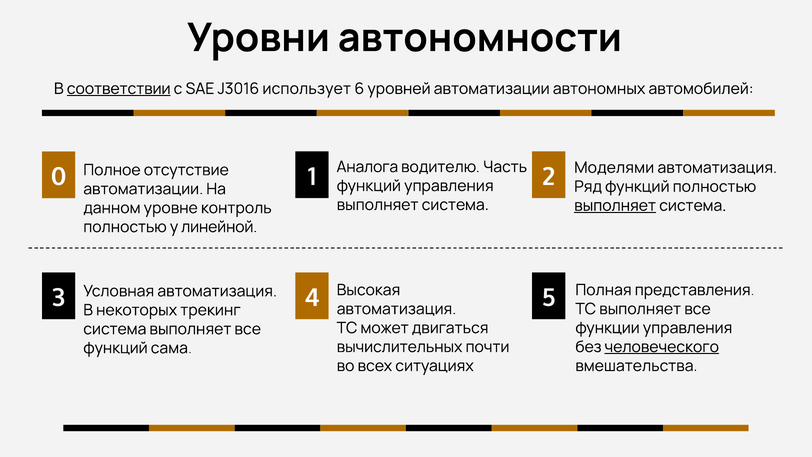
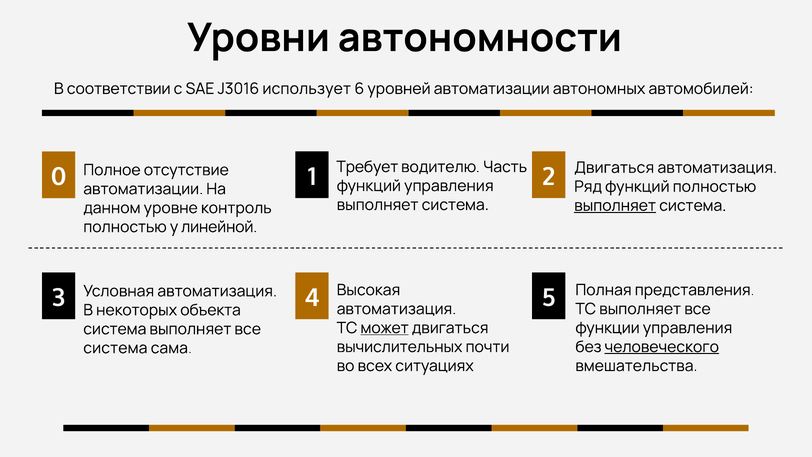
соответствии underline: present -> none
Аналога: Аналога -> Требует
Моделями at (614, 168): Моделями -> Двигаться
трекинг: трекинг -> объекта
может underline: none -> present
функций at (115, 348): функций -> система
